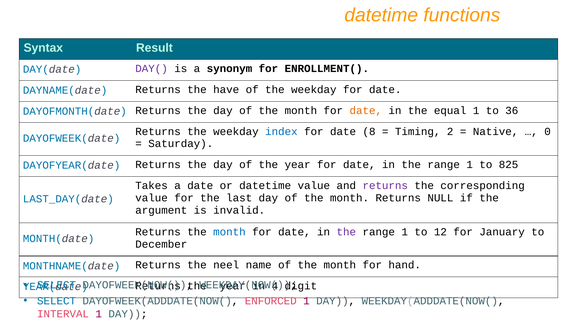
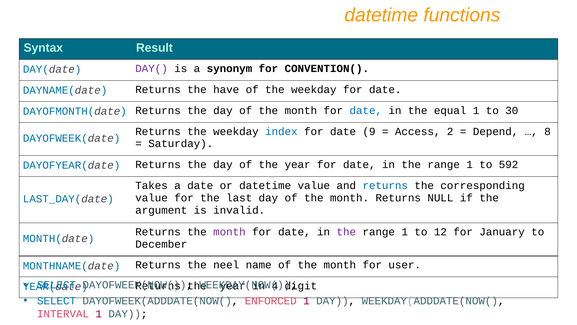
ENROLLMENT(: ENROLLMENT( -> CONVENTION(
date at (366, 110) colour: orange -> blue
36: 36 -> 30
8: 8 -> 9
Timing: Timing -> Access
Native: Native -> Depend
0: 0 -> 8
825: 825 -> 592
returns at (385, 185) colour: purple -> blue
month at (229, 232) colour: blue -> purple
hand: hand -> user
